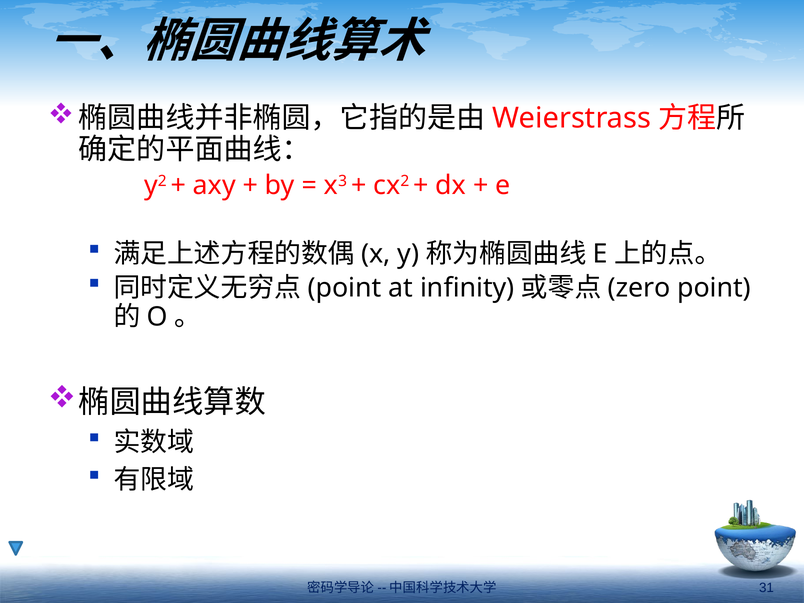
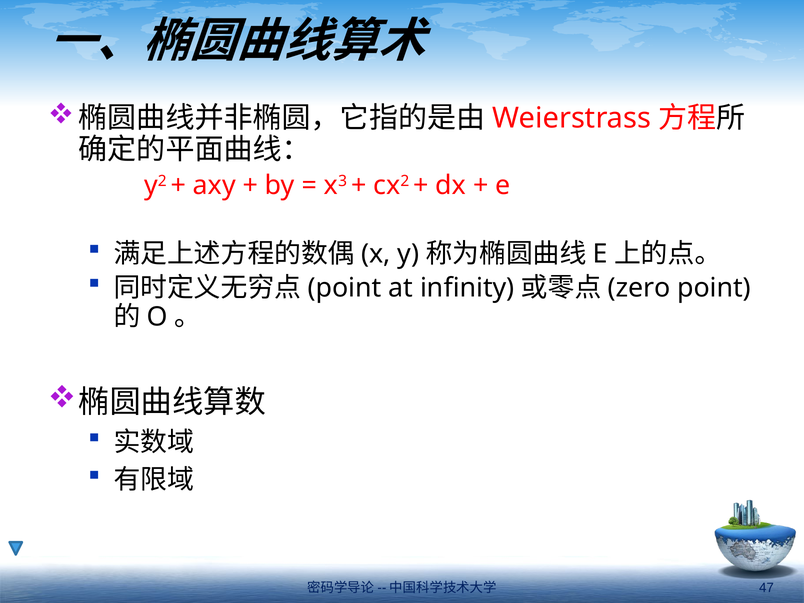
31: 31 -> 47
